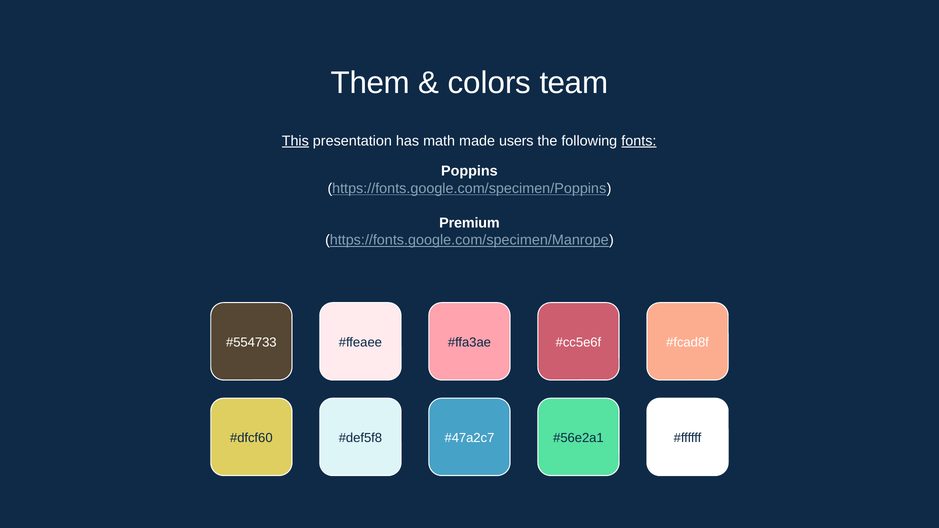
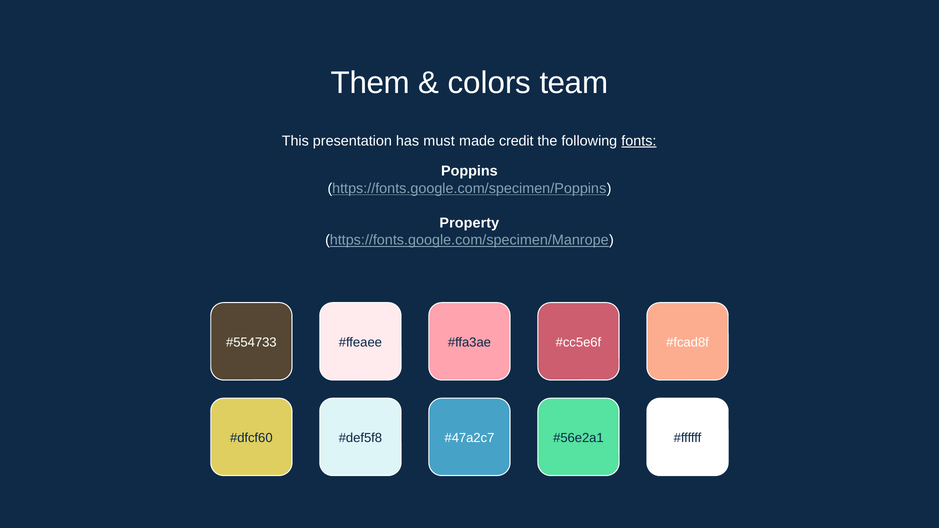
This underline: present -> none
math: math -> must
users: users -> credit
Premium: Premium -> Property
